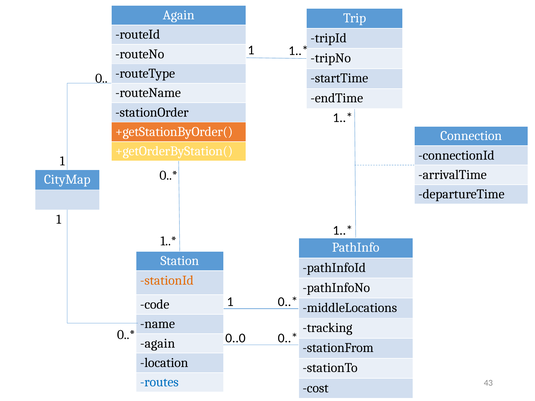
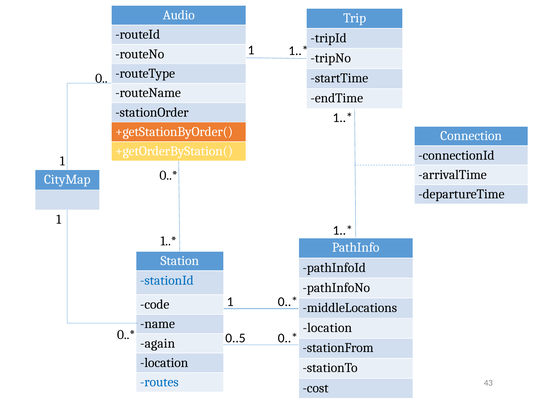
Again at (179, 15): Again -> Audio
stationId colour: orange -> blue
tracking at (327, 328): tracking -> location
0..0: 0..0 -> 0..5
